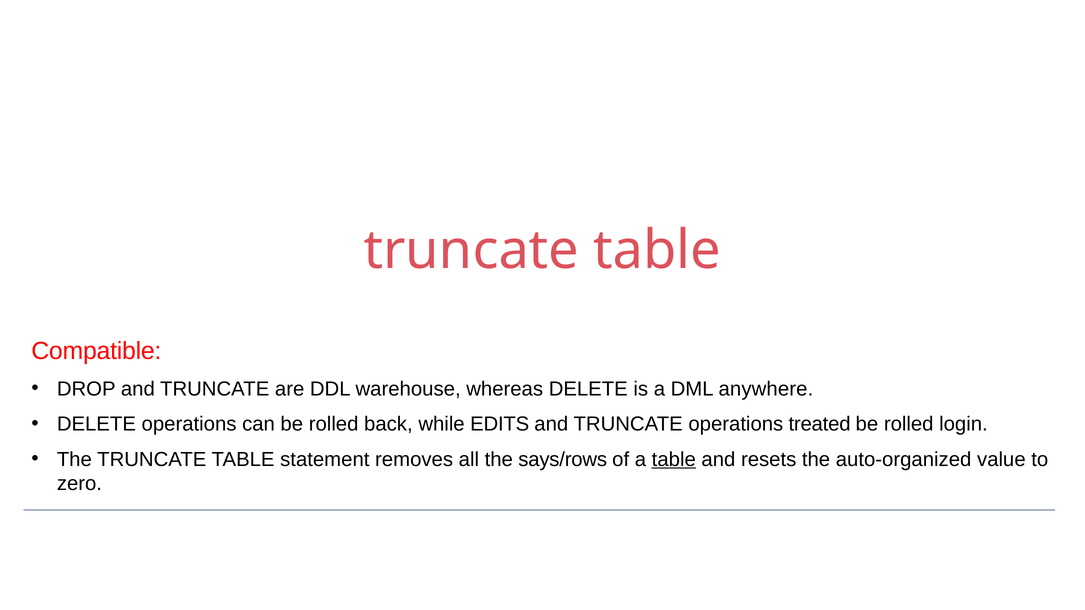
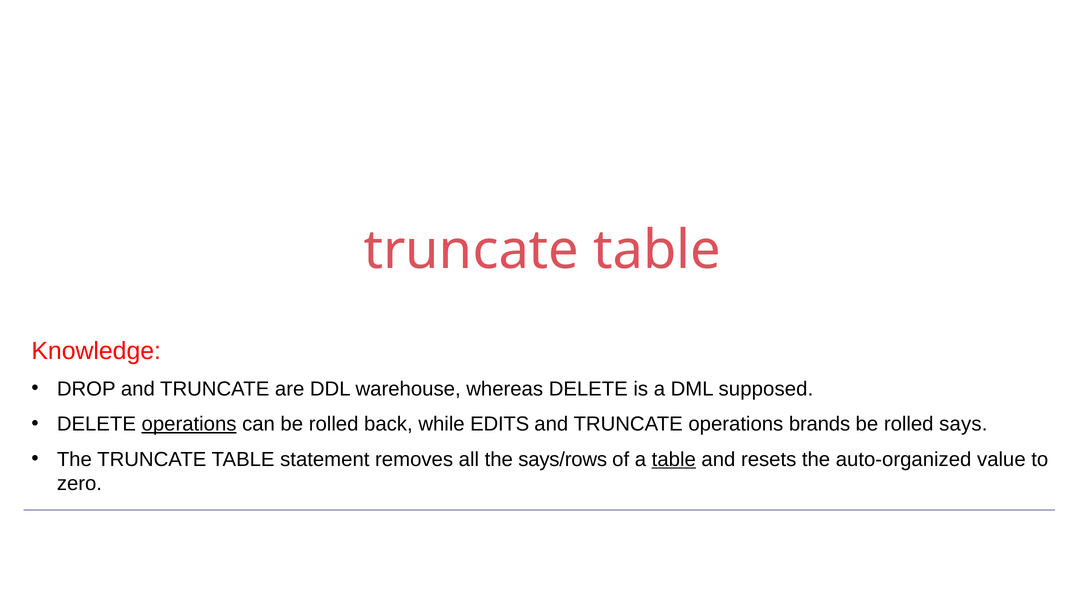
Compatible: Compatible -> Knowledge
anywhere: anywhere -> supposed
operations at (189, 424) underline: none -> present
treated: treated -> brands
login: login -> says
